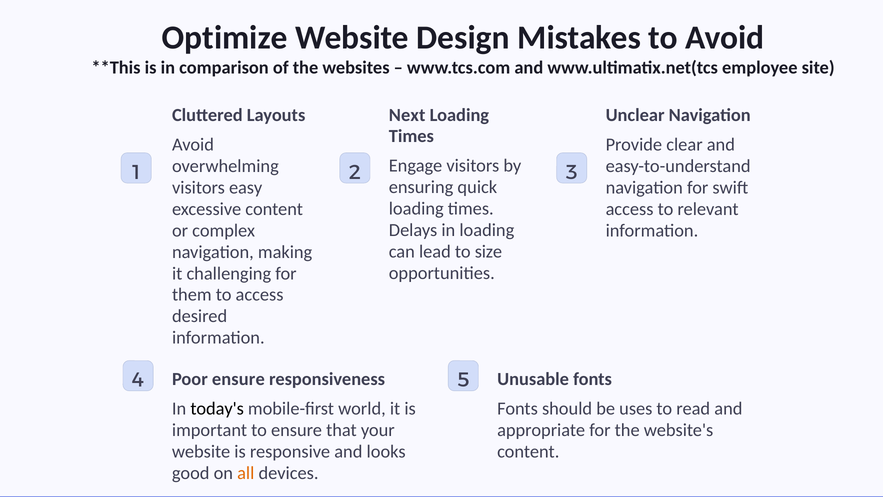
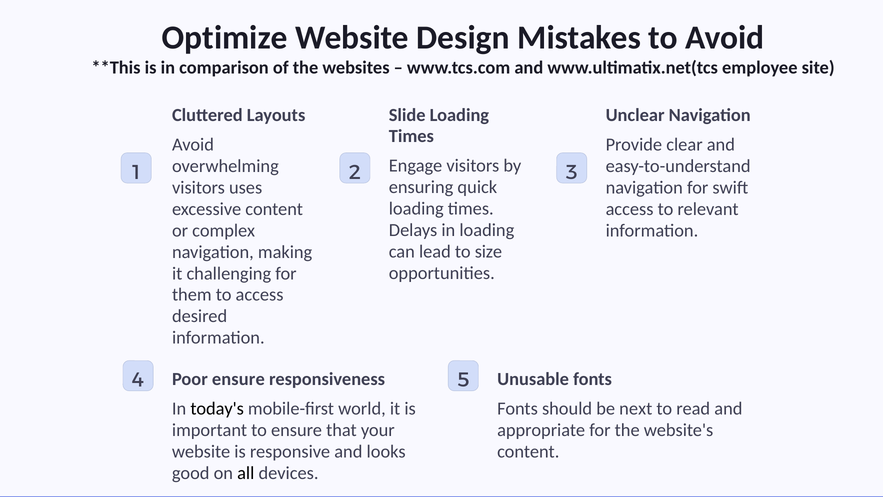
Next: Next -> Slide
easy: easy -> uses
uses: uses -> next
all colour: orange -> black
